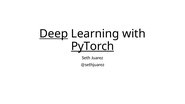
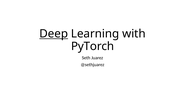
PyTorch underline: present -> none
